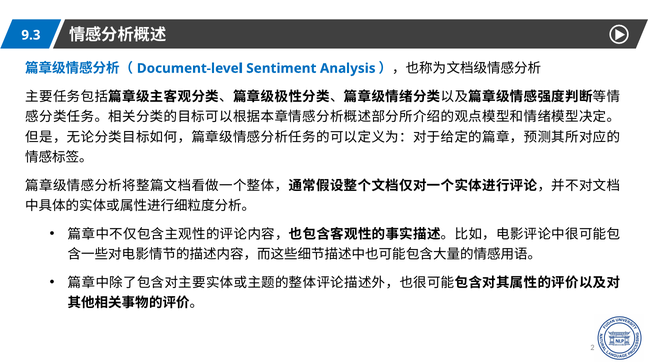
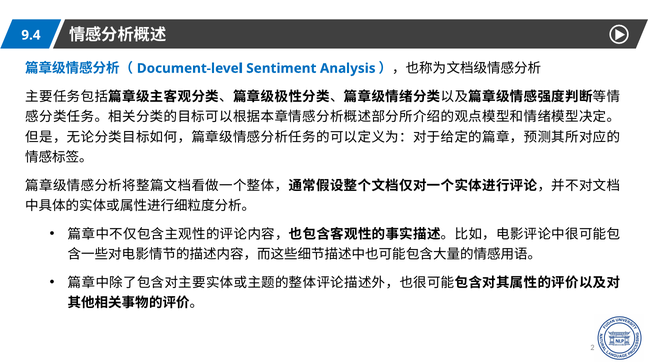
9.3: 9.3 -> 9.4
